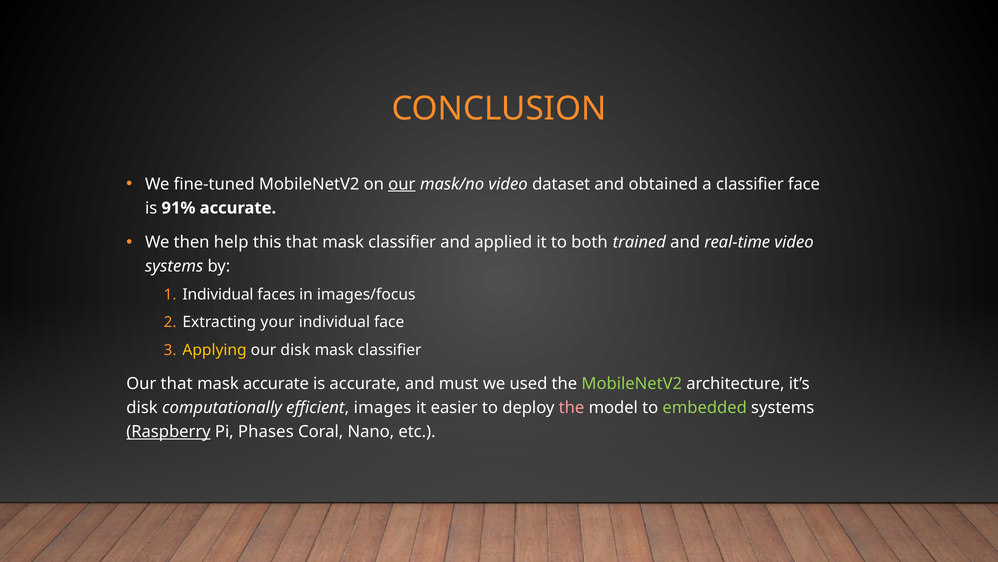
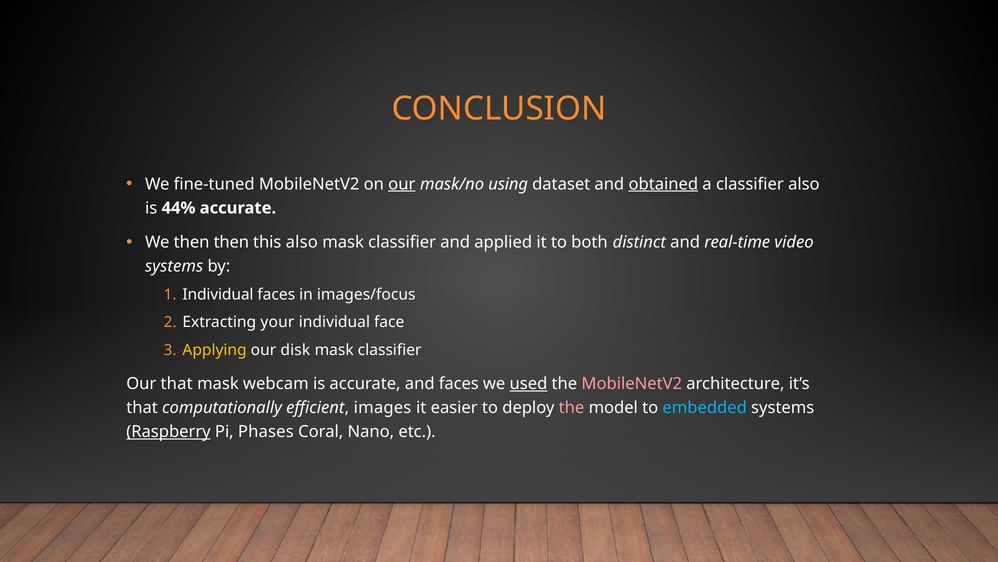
mask/no video: video -> using
obtained underline: none -> present
classifier face: face -> also
91%: 91% -> 44%
then help: help -> then
this that: that -> also
trained: trained -> distinct
mask accurate: accurate -> webcam
and must: must -> faces
used underline: none -> present
MobileNetV2 at (632, 383) colour: light green -> pink
disk at (142, 407): disk -> that
embedded colour: light green -> light blue
